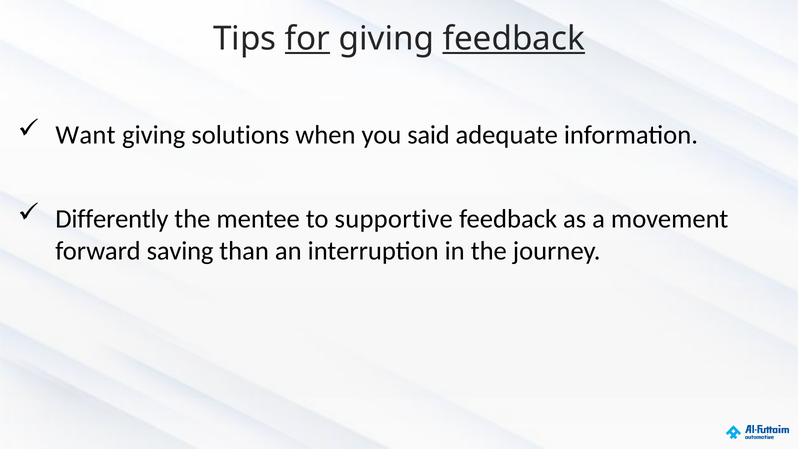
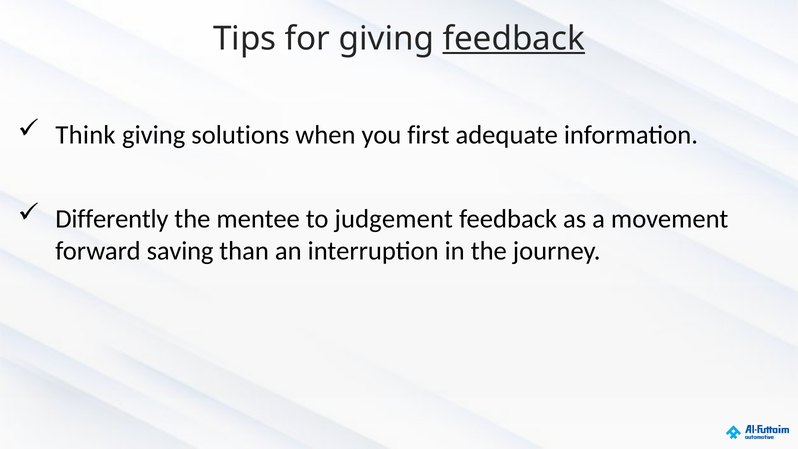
for underline: present -> none
Want: Want -> Think
said: said -> first
supportive: supportive -> judgement
